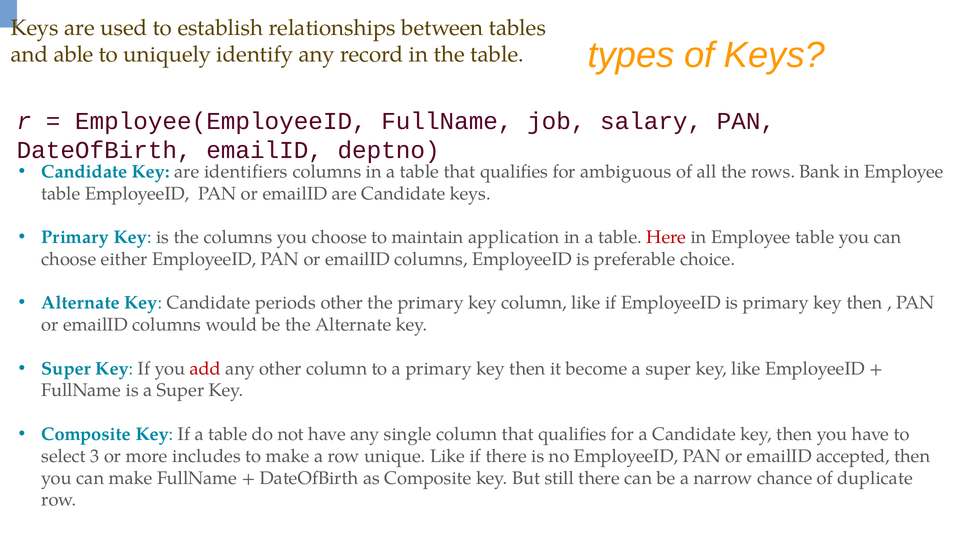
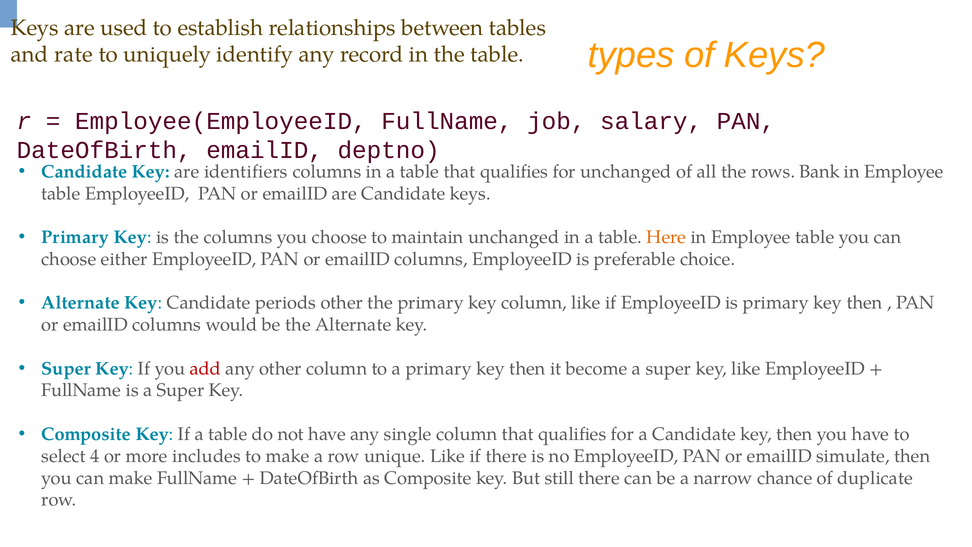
able: able -> rate
for ambiguous: ambiguous -> unchanged
maintain application: application -> unchanged
Here colour: red -> orange
3: 3 -> 4
accepted: accepted -> simulate
